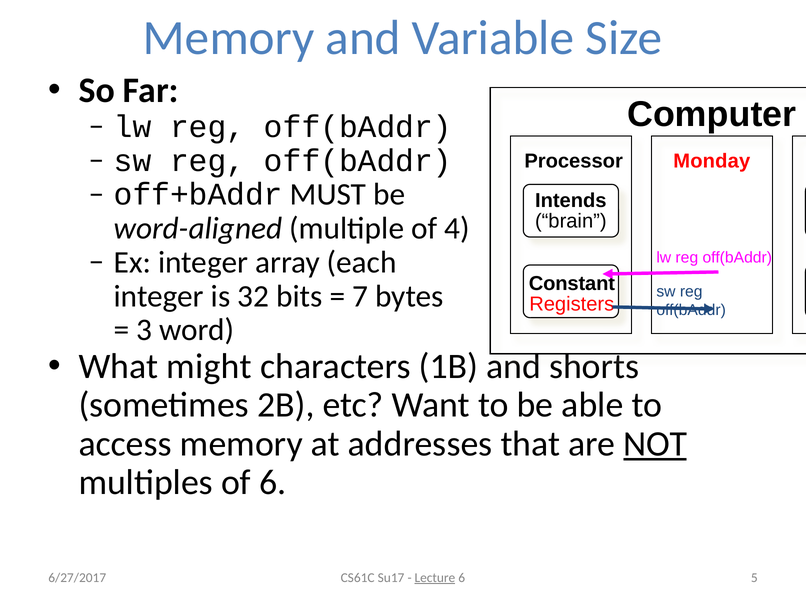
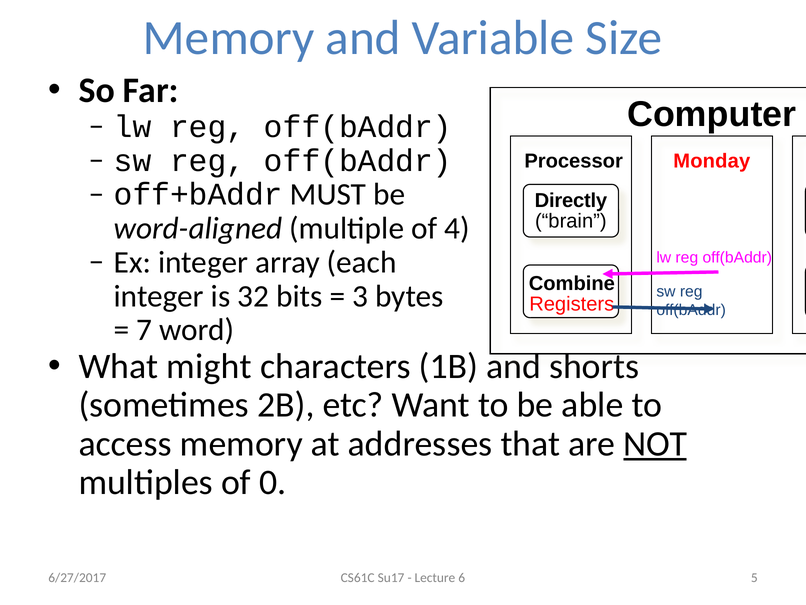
Intends: Intends -> Directly
Constant: Constant -> Combine
7: 7 -> 3
3: 3 -> 7
of 6: 6 -> 0
Lecture underline: present -> none
